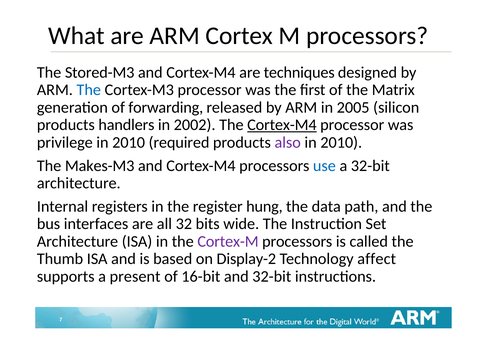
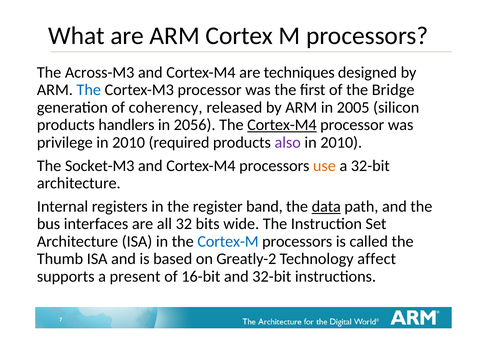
Stored-M3: Stored-M3 -> Across-M3
Matrix: Matrix -> Bridge
forwarding: forwarding -> coherency
2002: 2002 -> 2056
Makes-M3: Makes-M3 -> Socket-M3
use colour: blue -> orange
hung: hung -> band
data underline: none -> present
Cortex-M colour: purple -> blue
Display-2: Display-2 -> Greatly-2
